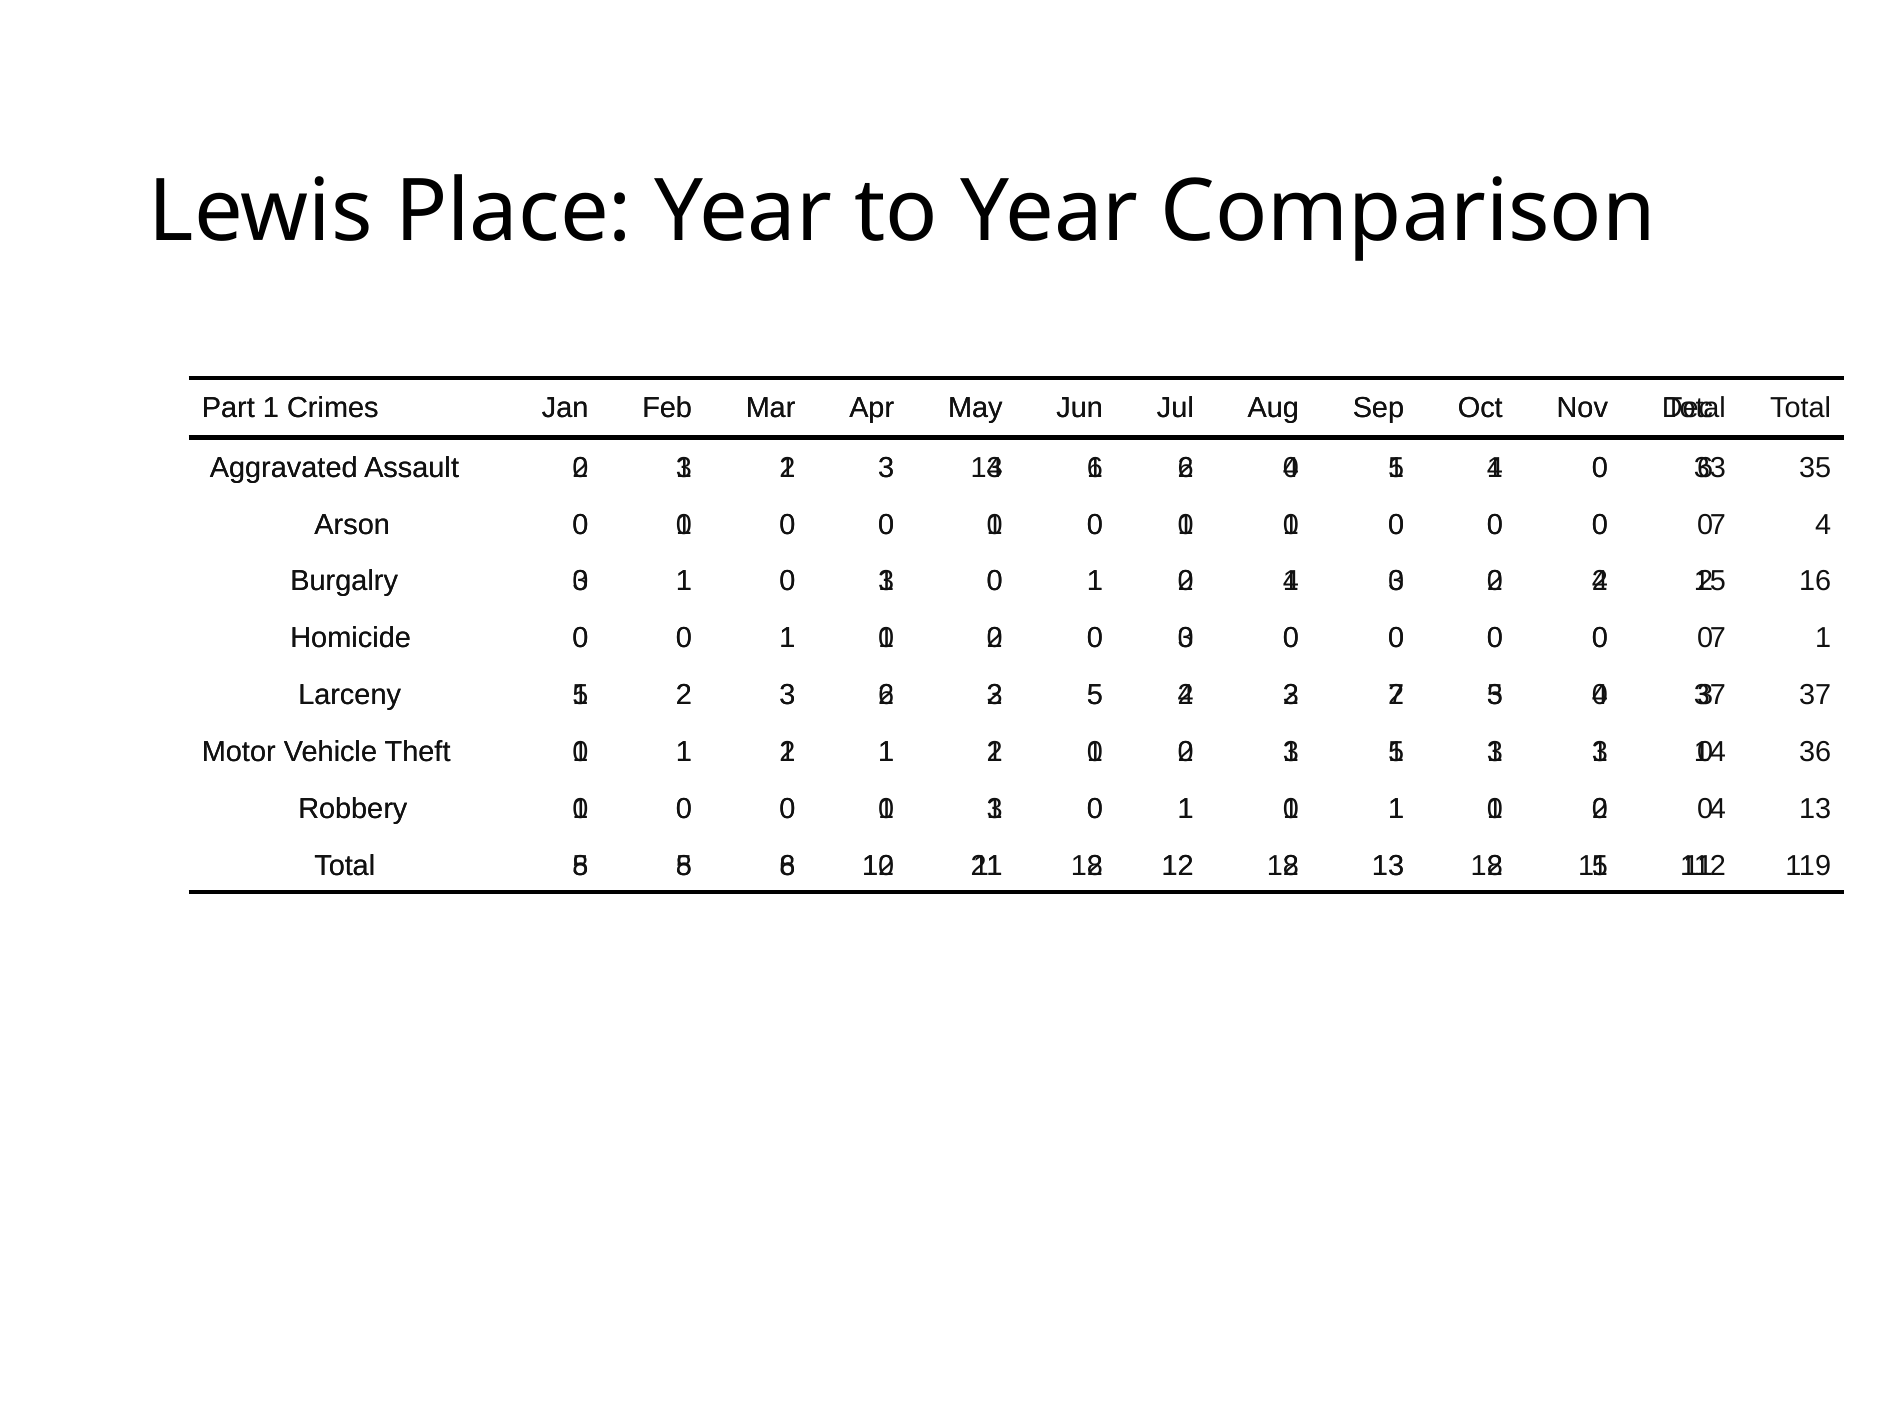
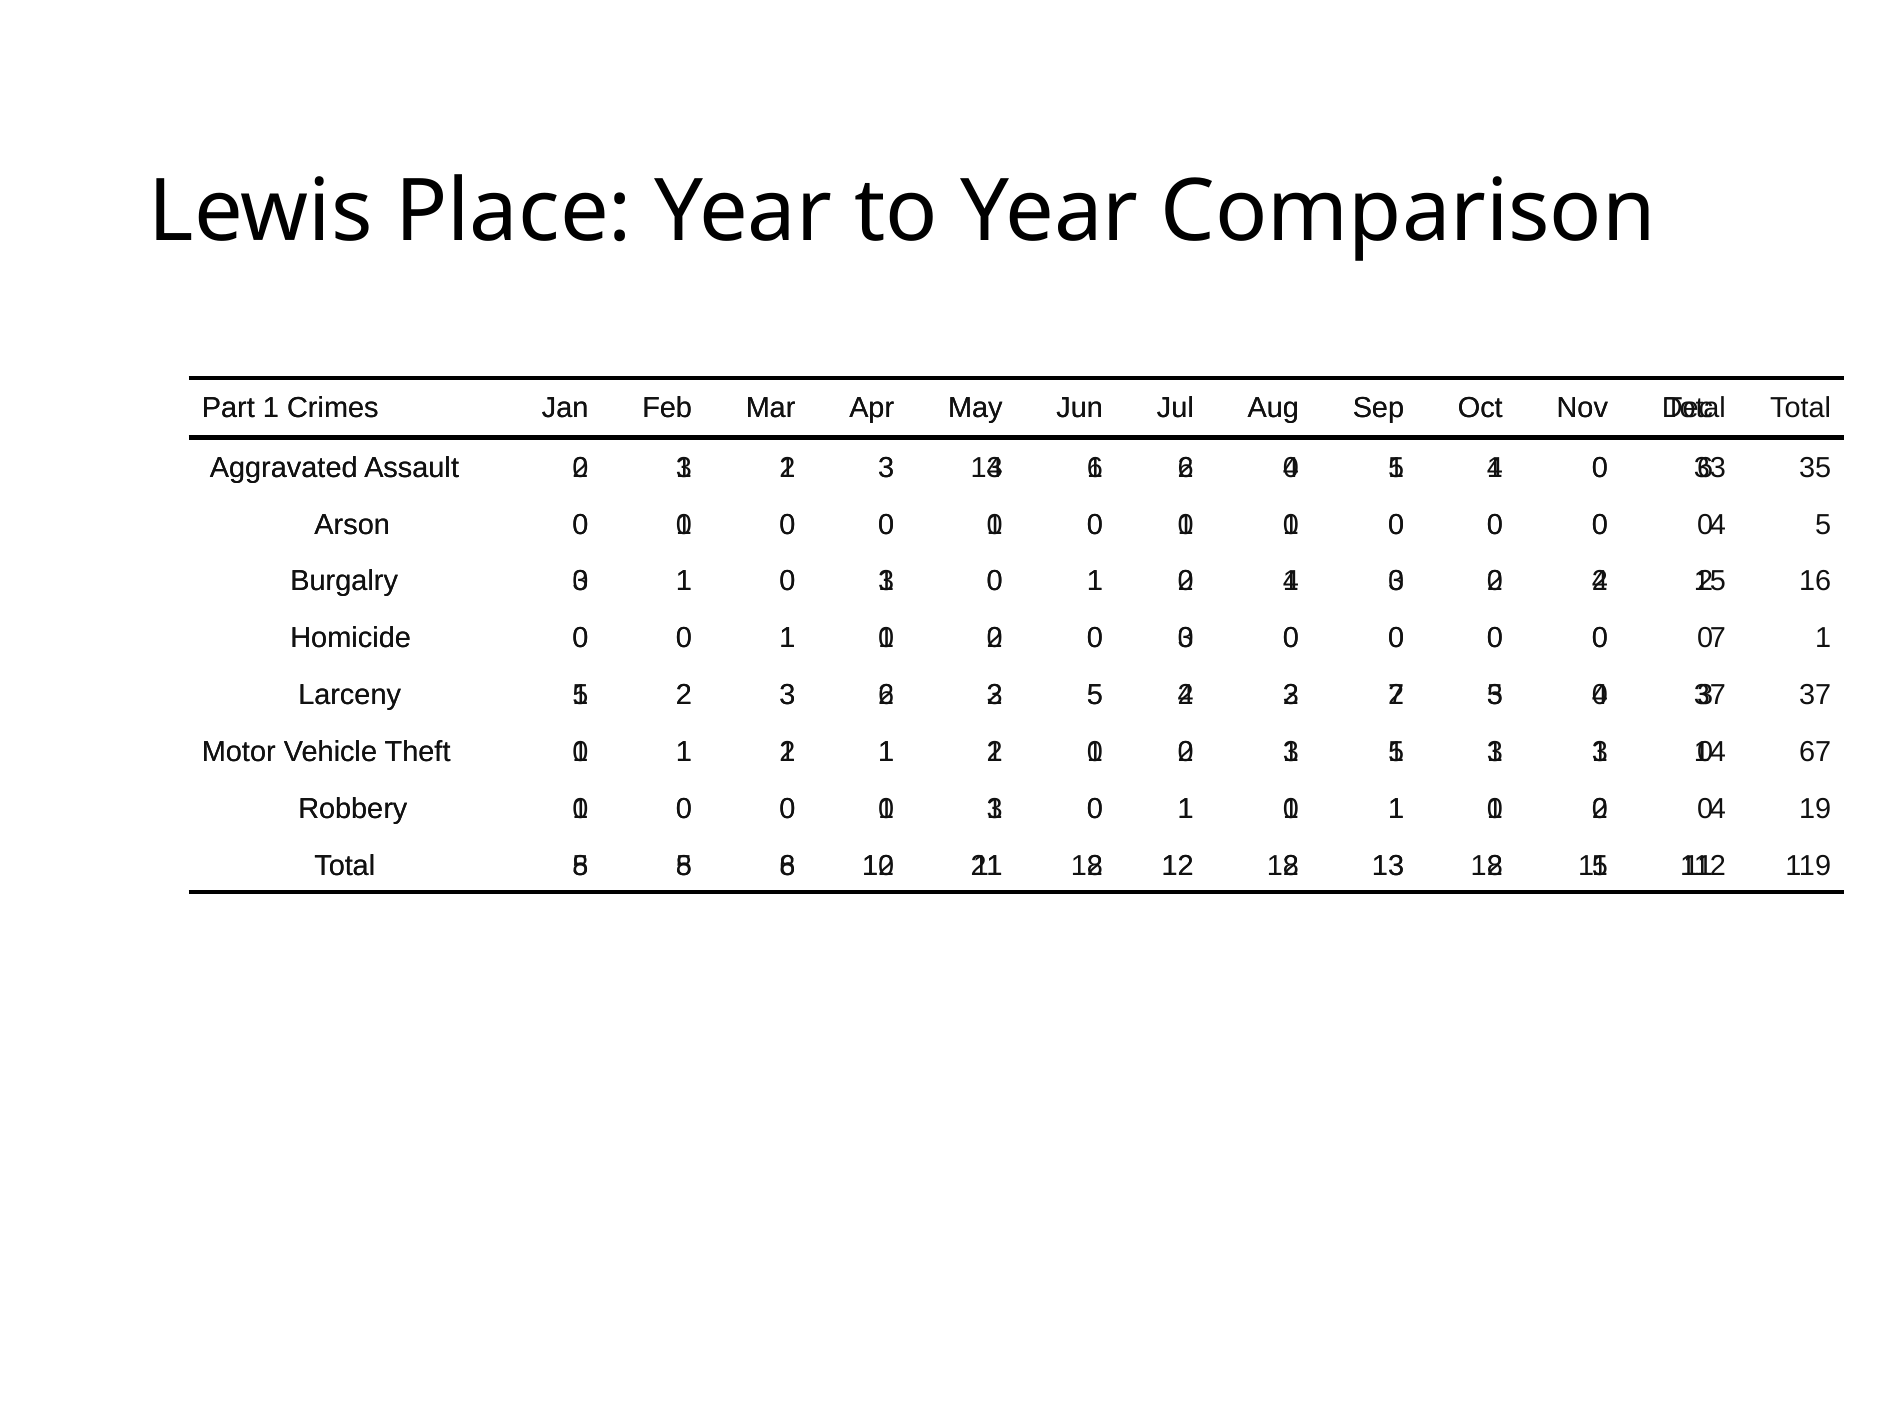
7 at (1718, 525): 7 -> 4
4 at (1823, 525): 4 -> 5
36: 36 -> 67
0 13: 13 -> 19
